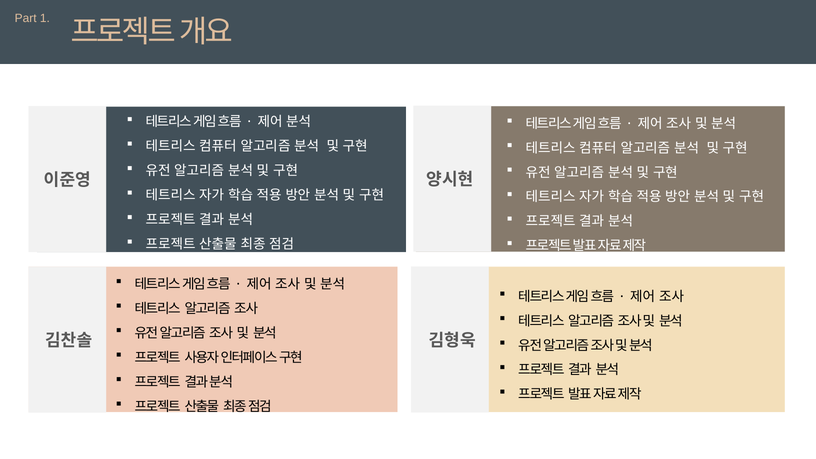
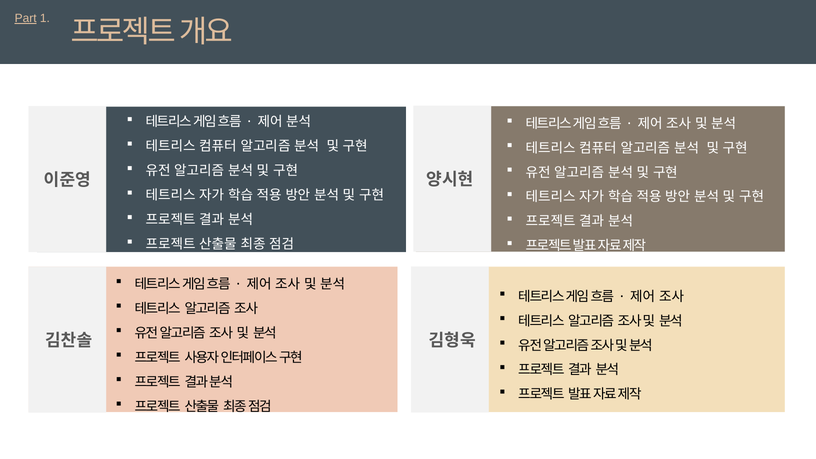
Part underline: none -> present
